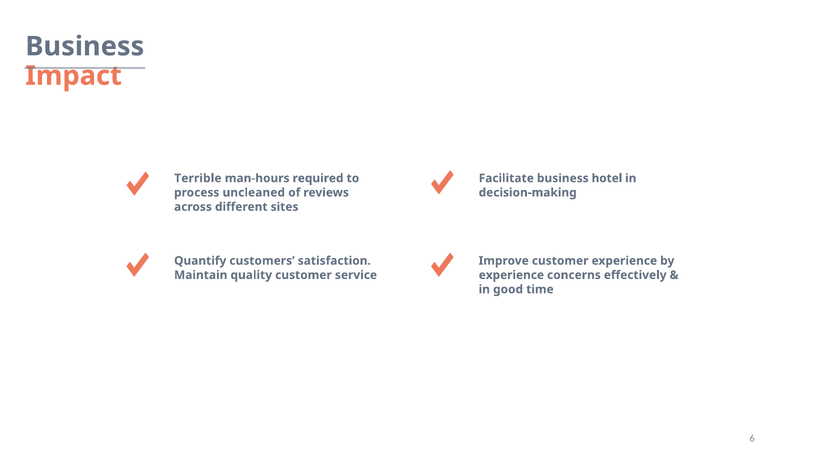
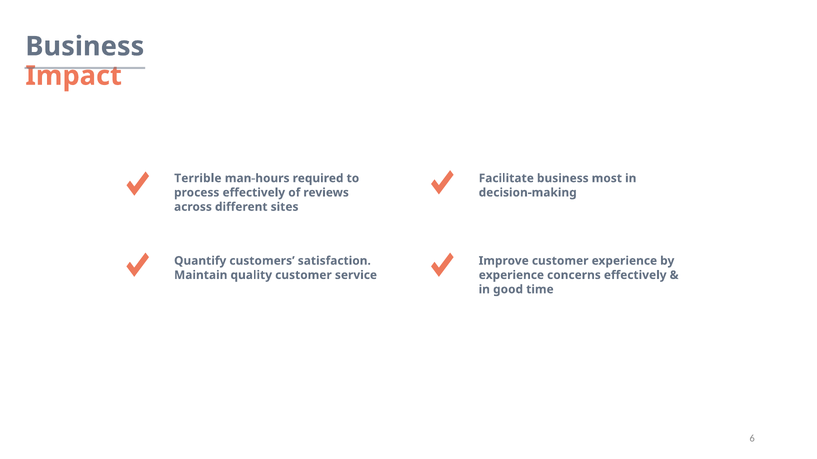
hotel: hotel -> most
process uncleaned: uncleaned -> effectively
